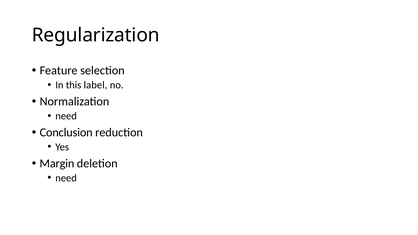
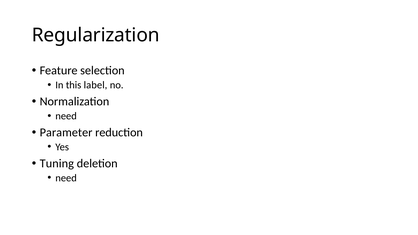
Conclusion: Conclusion -> Parameter
Margin: Margin -> Tuning
